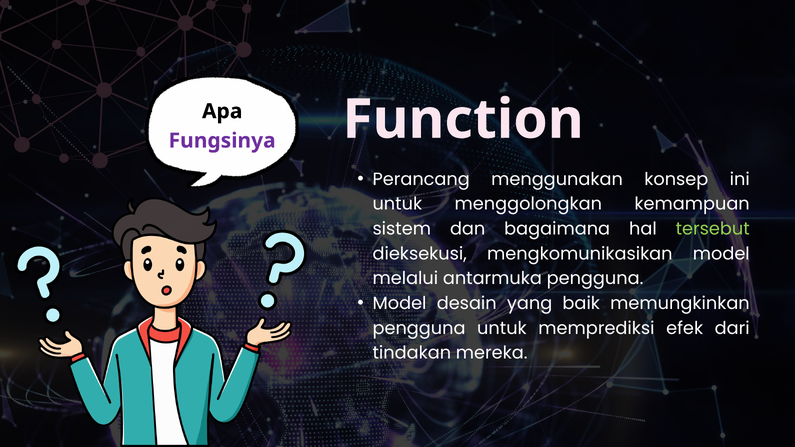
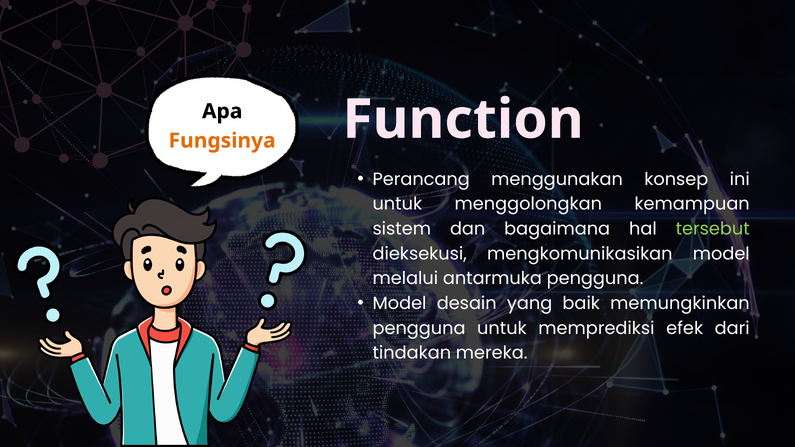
Fungsinya colour: purple -> orange
